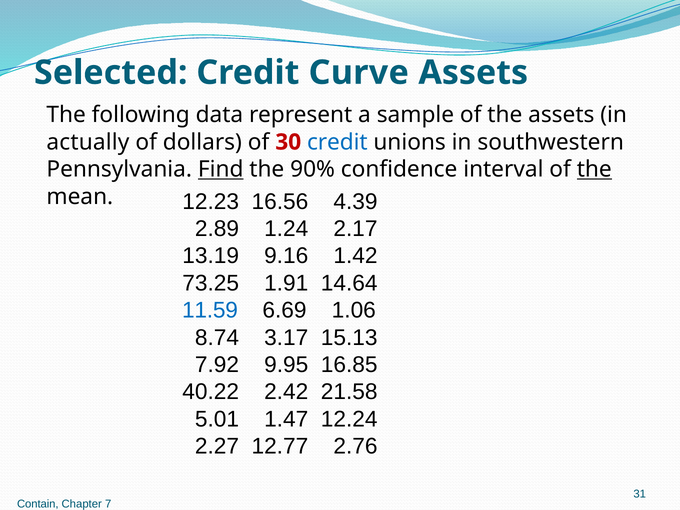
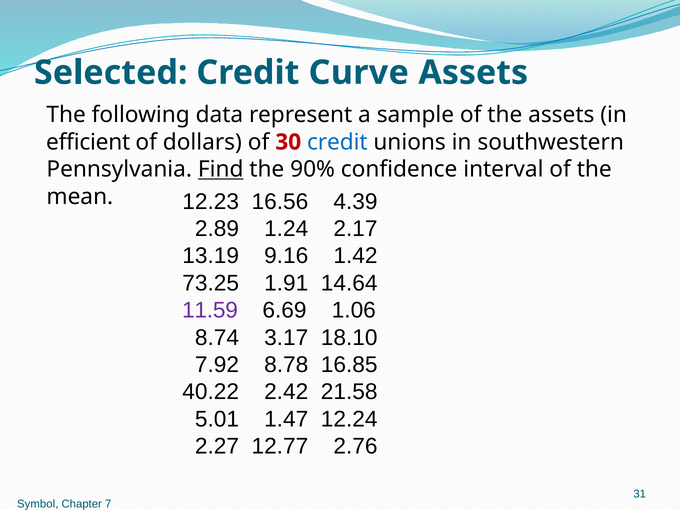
actually: actually -> efficient
the at (594, 169) underline: present -> none
11.59 colour: blue -> purple
15.13: 15.13 -> 18.10
9.95: 9.95 -> 8.78
Contain: Contain -> Symbol
